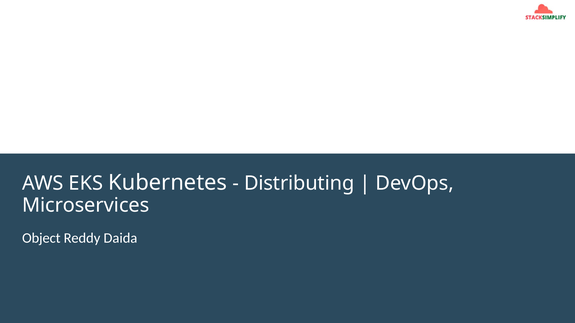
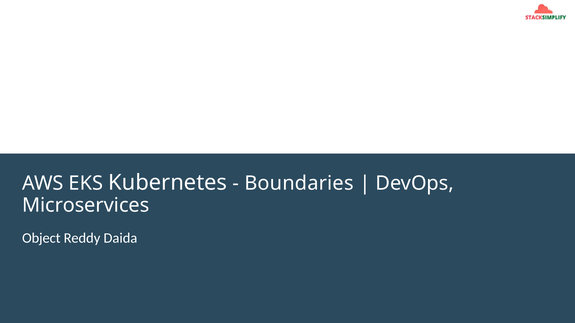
Distributing: Distributing -> Boundaries
